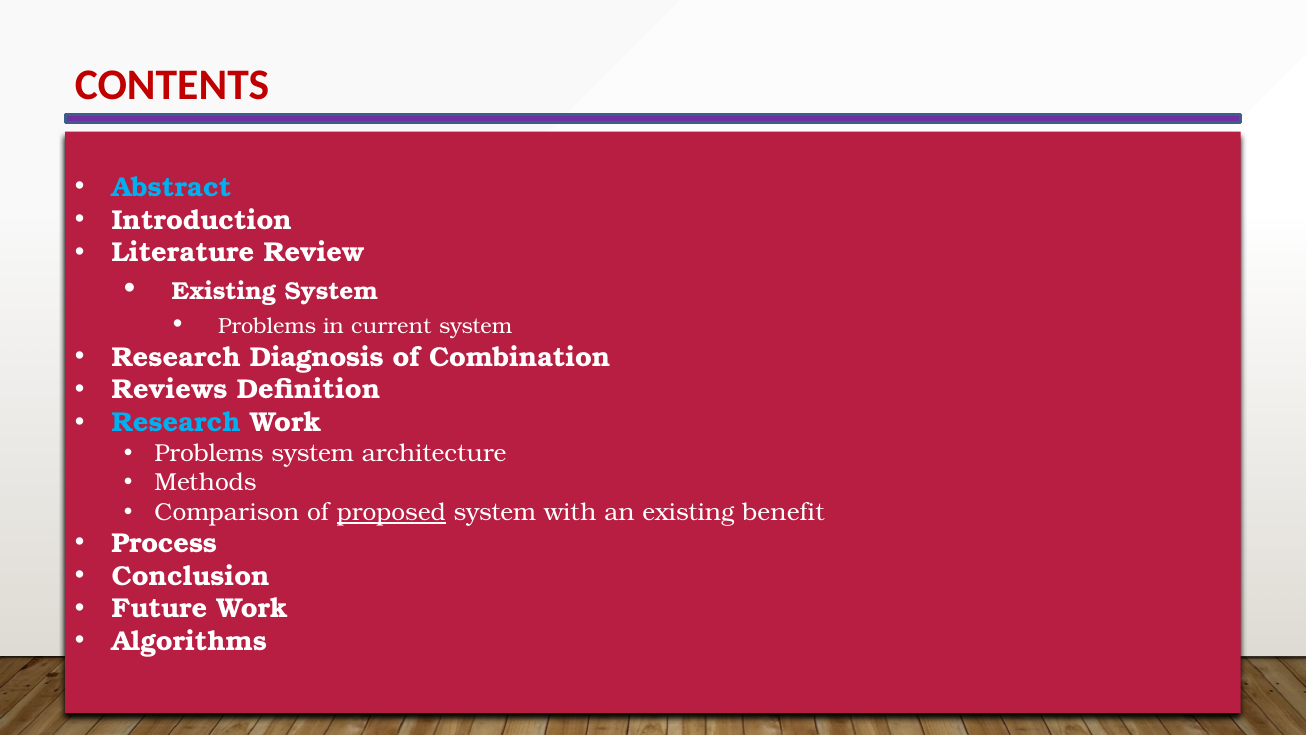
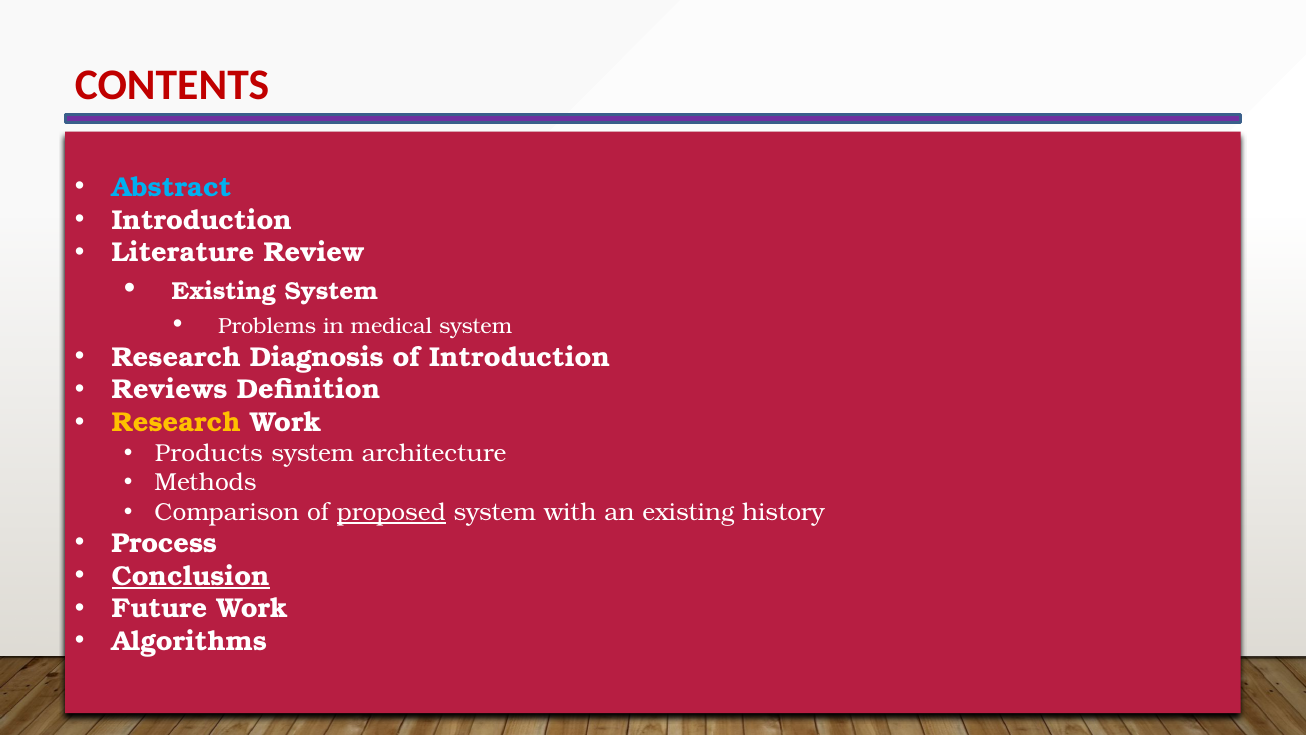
current: current -> medical
of Combination: Combination -> Introduction
Research at (176, 422) colour: light blue -> yellow
Problems at (209, 453): Problems -> Products
benefit: benefit -> history
Conclusion underline: none -> present
